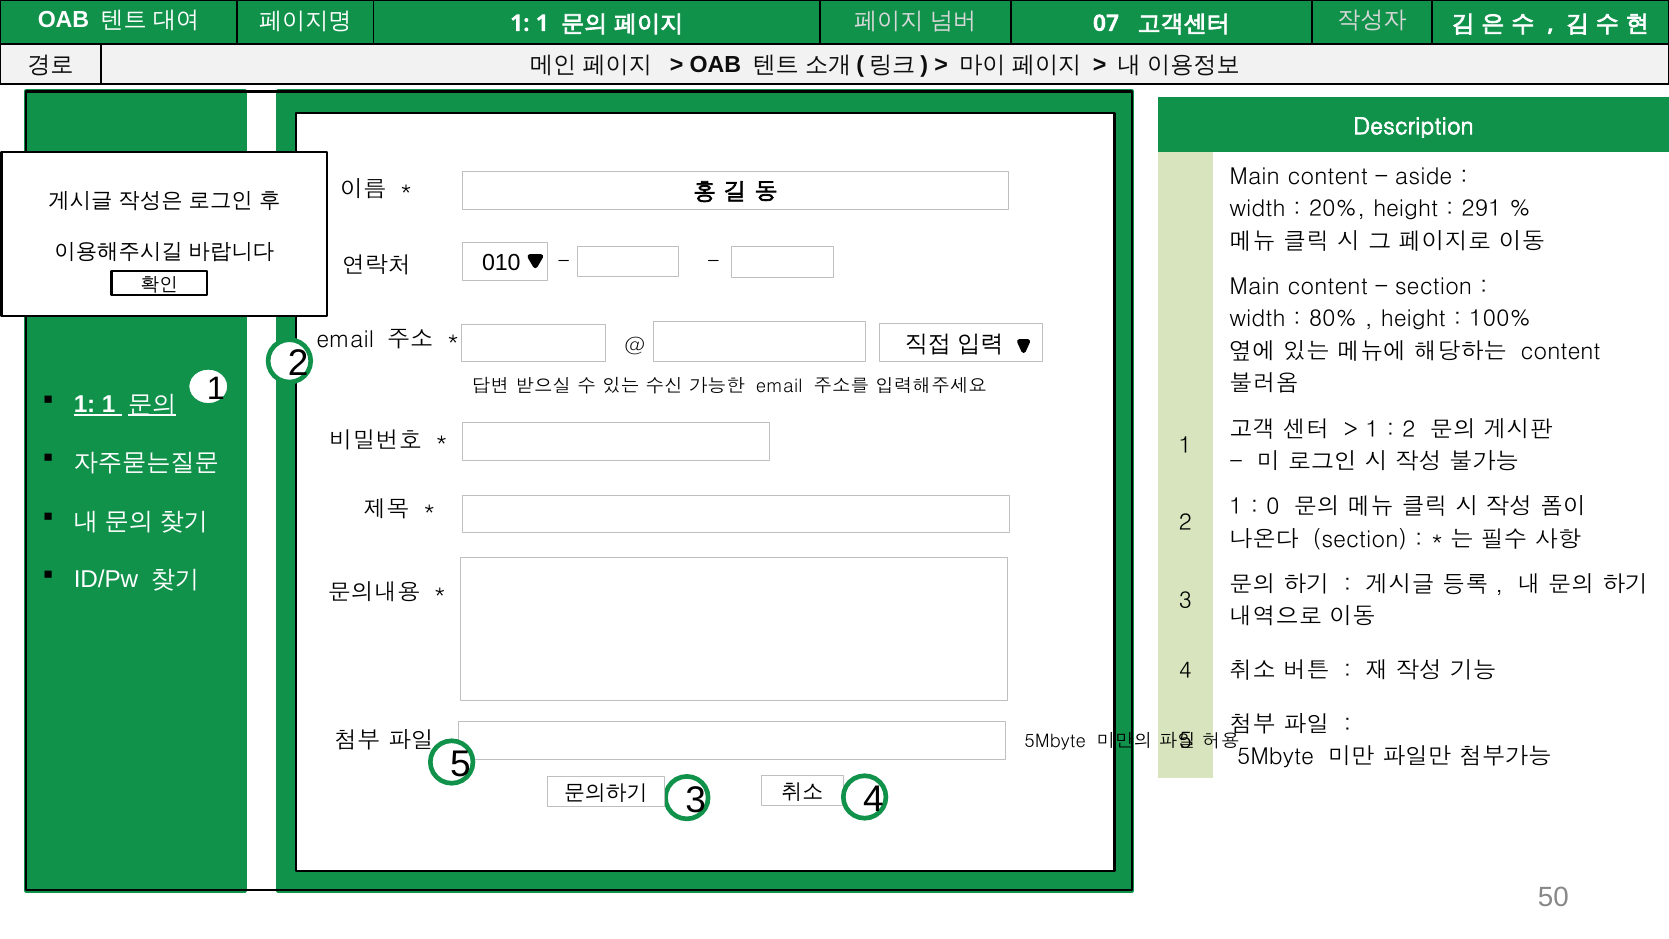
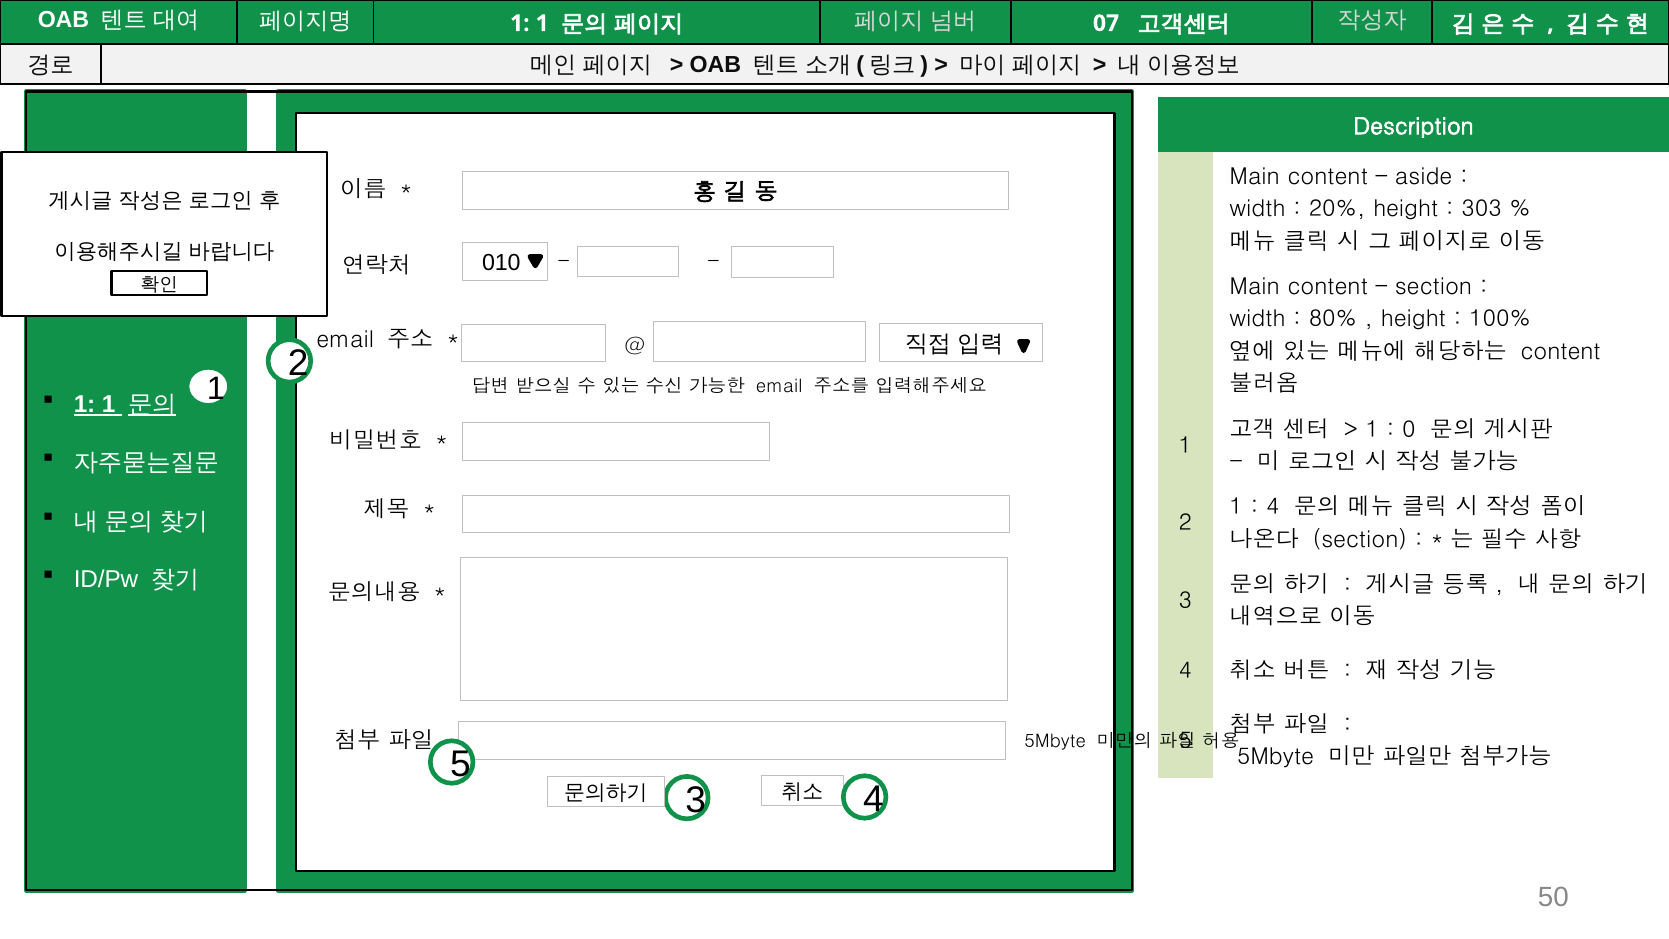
291: 291 -> 303
2 at (1409, 429): 2 -> 0
0 at (1273, 507): 0 -> 4
